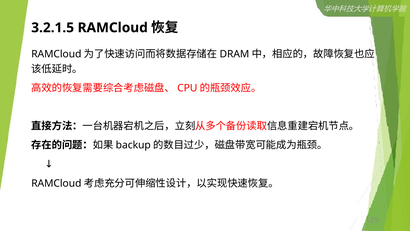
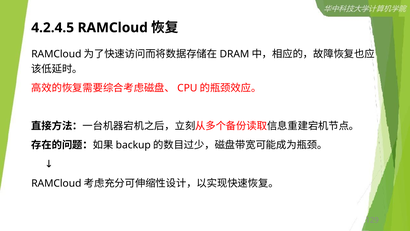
3.2.1.5: 3.2.1.5 -> 4.2.4.5
